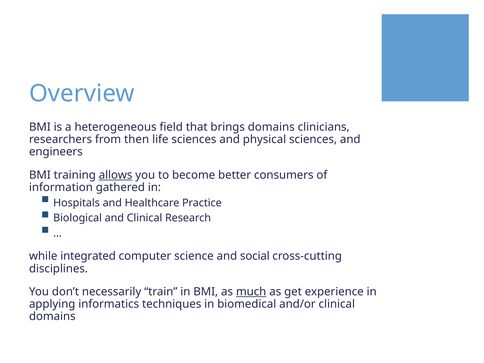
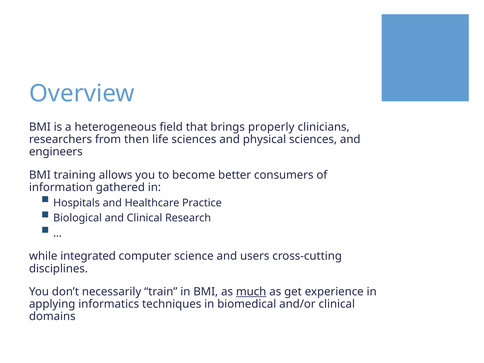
brings domains: domains -> properly
allows underline: present -> none
social: social -> users
